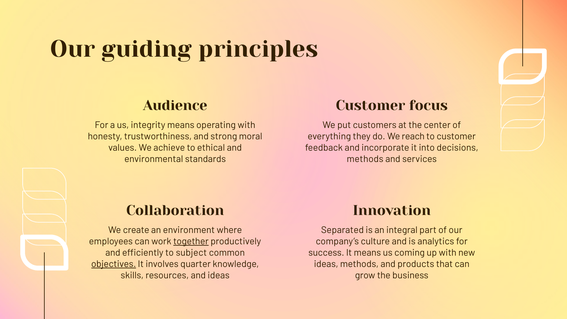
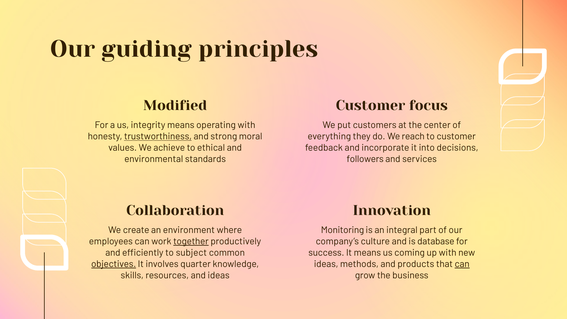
Audience: Audience -> Modified
trustworthiness underline: none -> present
methods at (365, 159): methods -> followers
Separated: Separated -> Monitoring
analytics: analytics -> database
can at (462, 264) underline: none -> present
